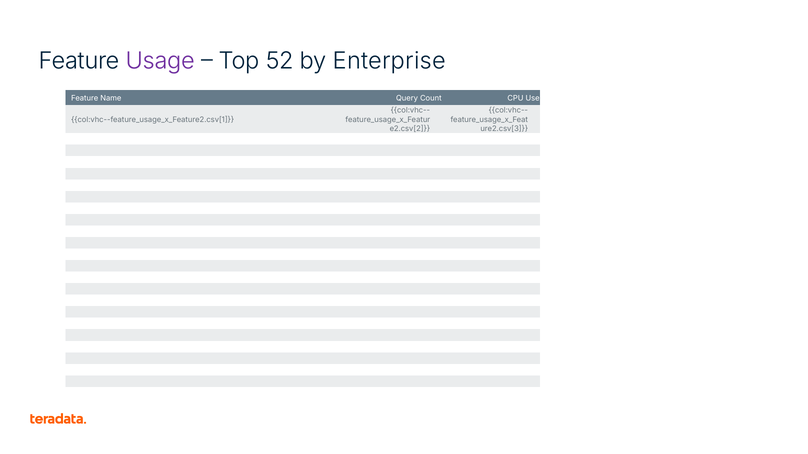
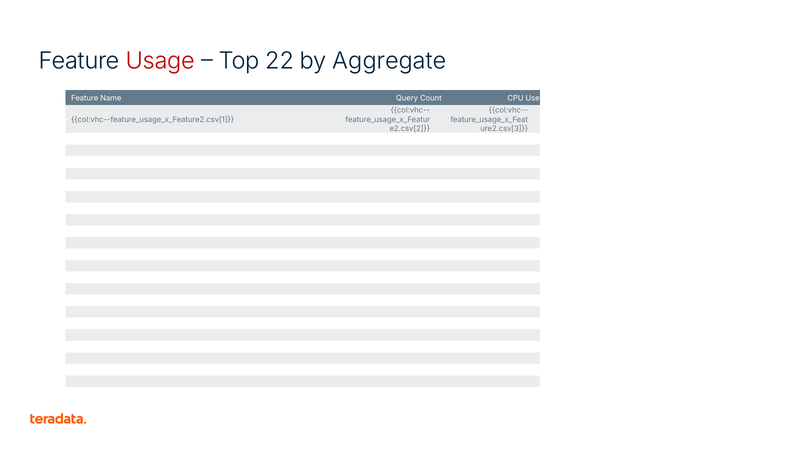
Usage colour: purple -> red
52: 52 -> 22
Enterprise: Enterprise -> Aggregate
